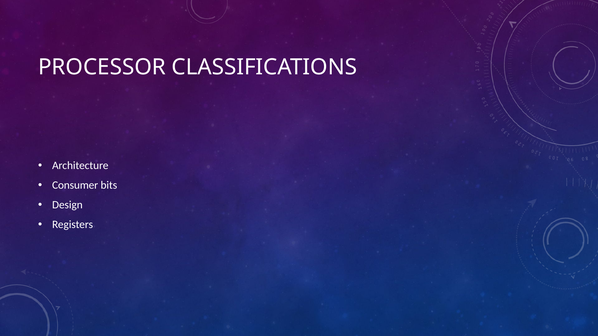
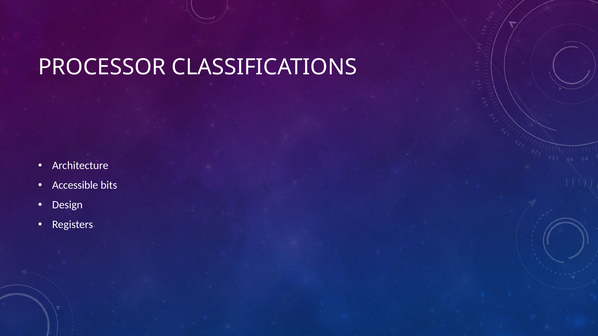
Consumer: Consumer -> Accessible
